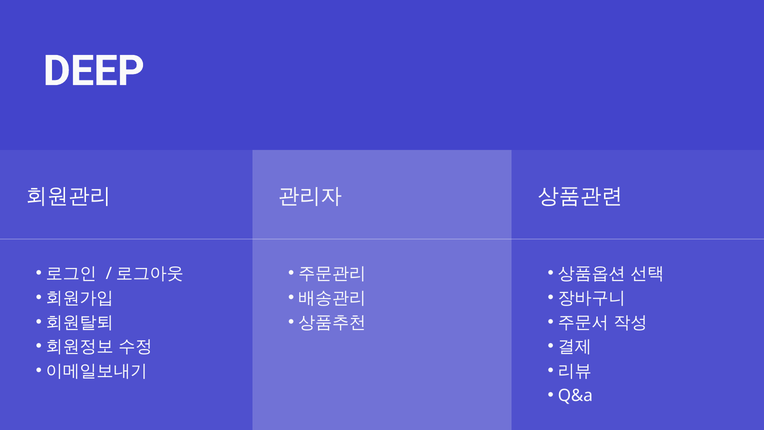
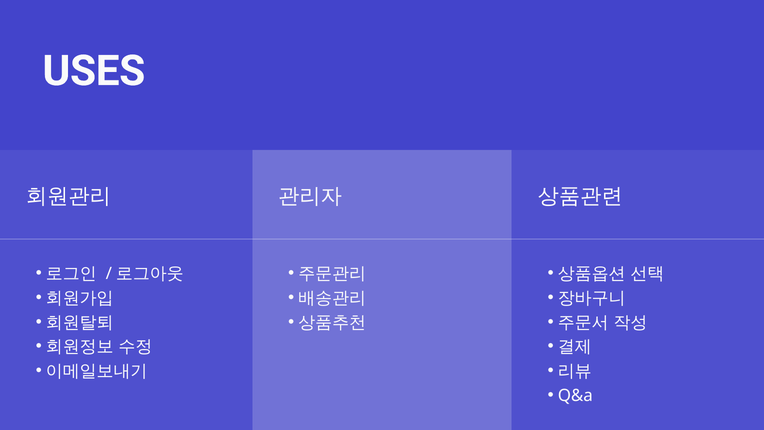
DEEP: DEEP -> USES
